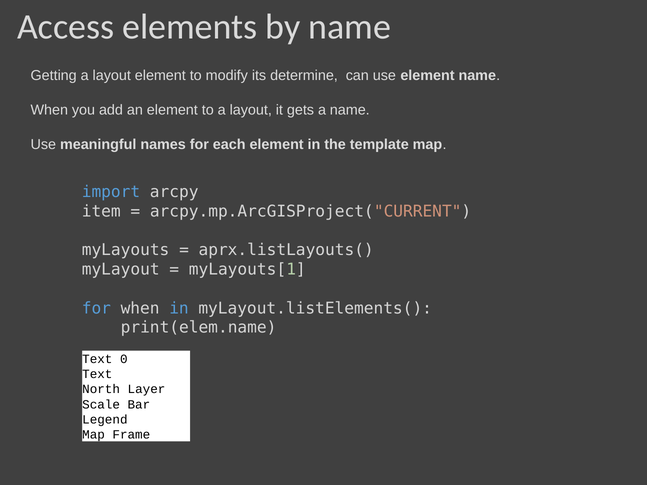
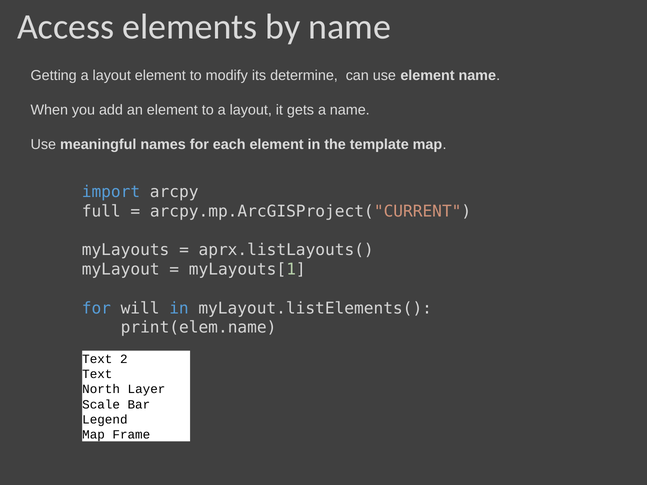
item: item -> full
for when: when -> will
0: 0 -> 2
